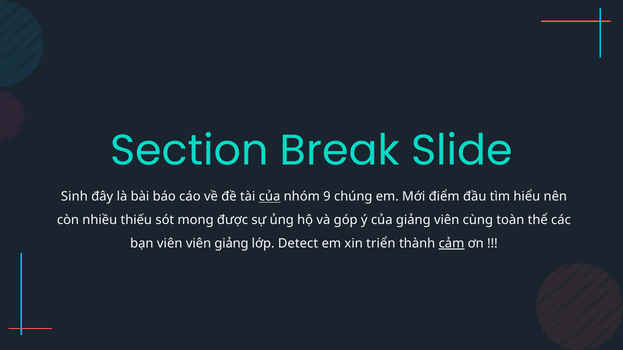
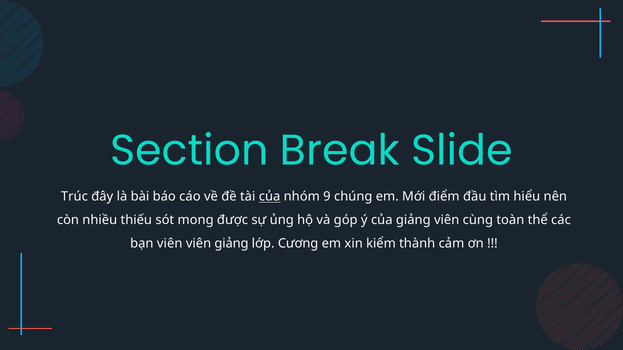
Sinh: Sinh -> Trúc
Detect: Detect -> Cương
triển: triển -> kiểm
cảm underline: present -> none
